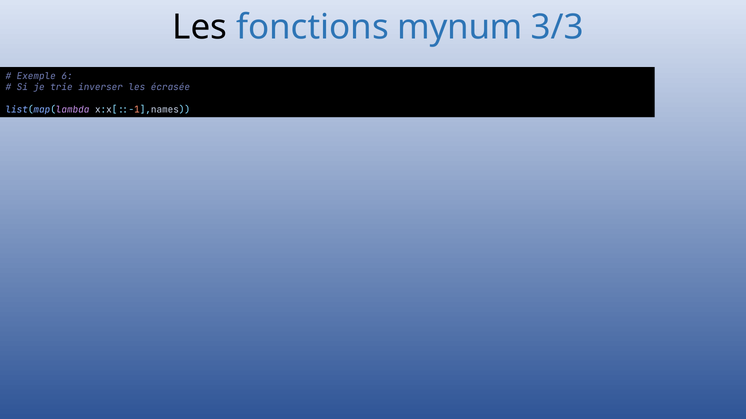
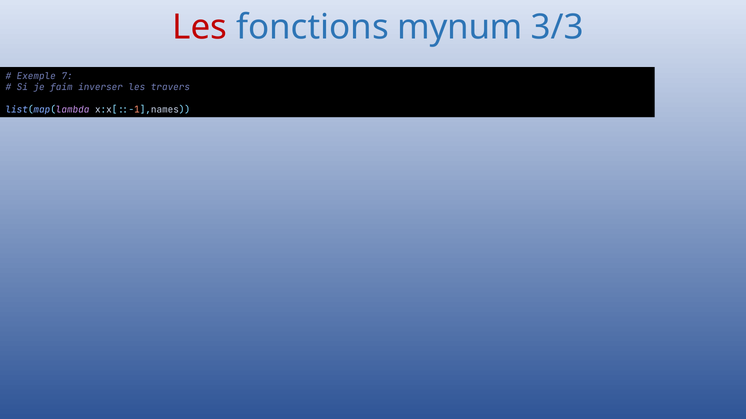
Les at (200, 27) colour: black -> red
6: 6 -> 7
trie: trie -> faim
écrasée: écrasée -> travers
